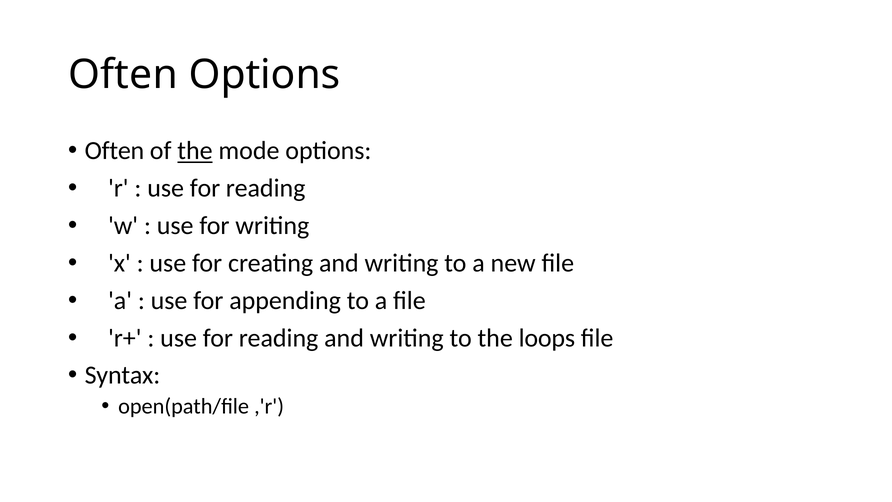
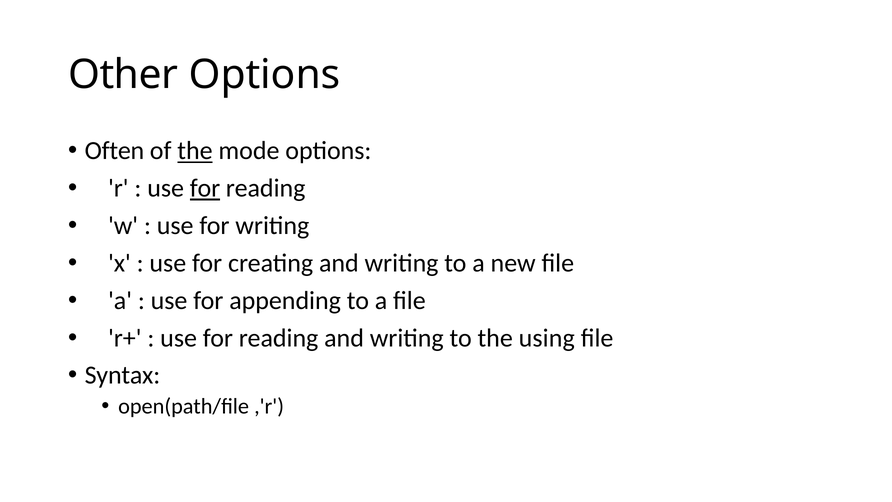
Often at (123, 75): Often -> Other
for at (205, 188) underline: none -> present
loops: loops -> using
